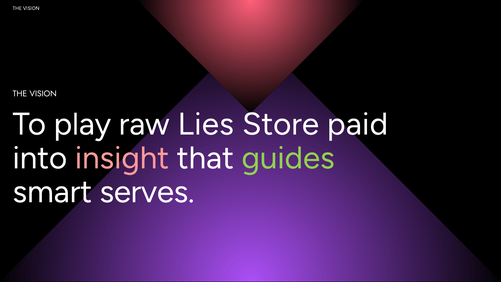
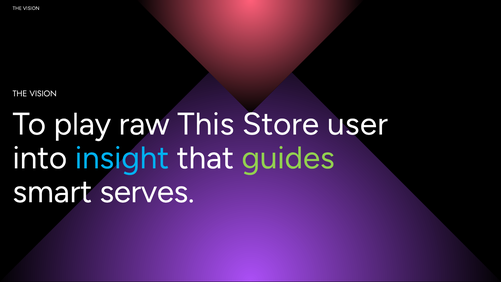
Lies: Lies -> This
paid: paid -> user
insight colour: pink -> light blue
